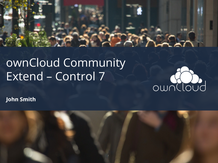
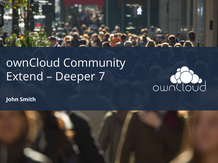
Control: Control -> Deeper
